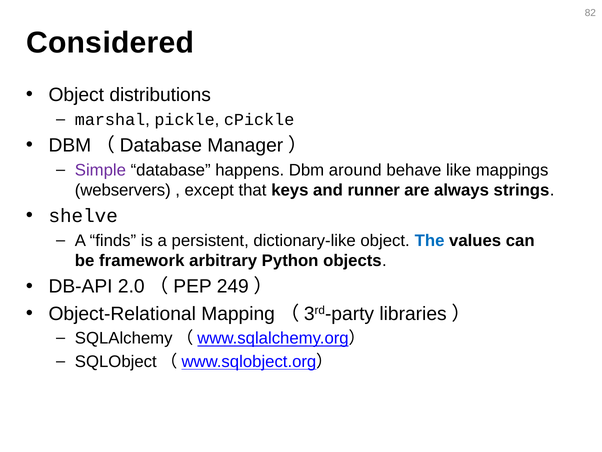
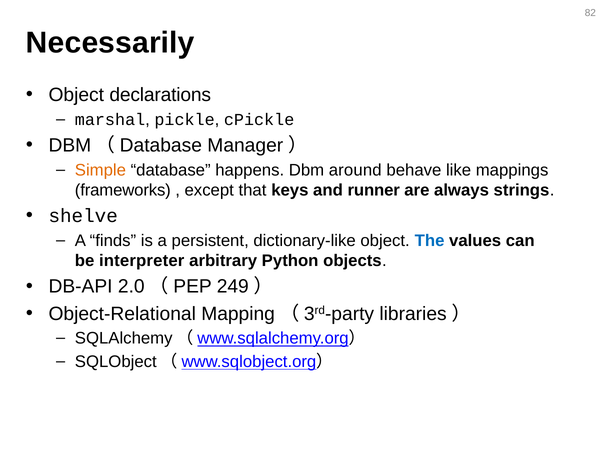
Considered: Considered -> Necessarily
distributions: distributions -> declarations
Simple colour: purple -> orange
webservers: webservers -> frameworks
framework: framework -> interpreter
